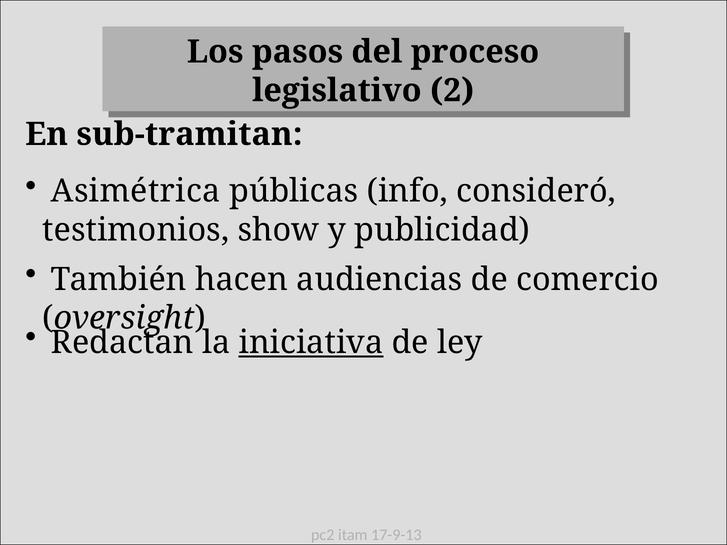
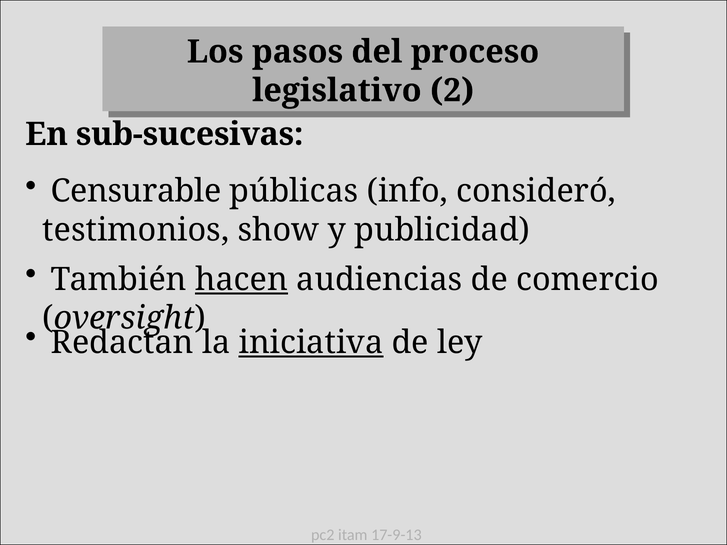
sub-tramitan: sub-tramitan -> sub-sucesivas
Asimétrica: Asimétrica -> Censurable
hacen underline: none -> present
